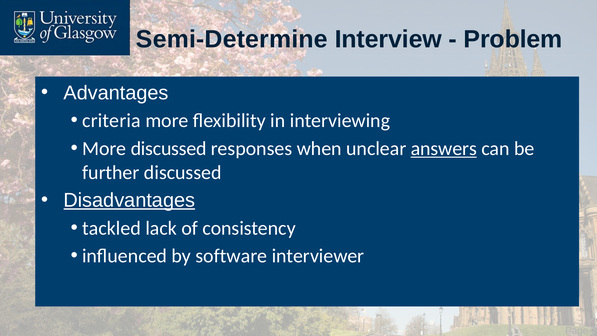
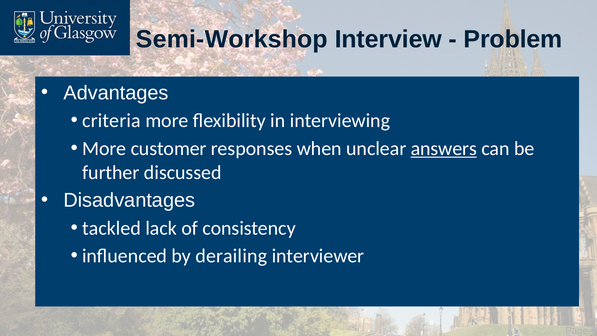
Semi-Determine: Semi-Determine -> Semi-Workshop
More discussed: discussed -> customer
Disadvantages underline: present -> none
software: software -> derailing
